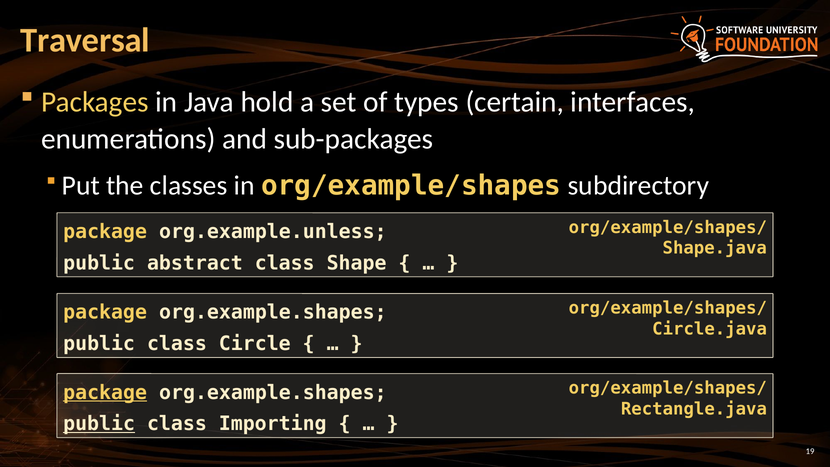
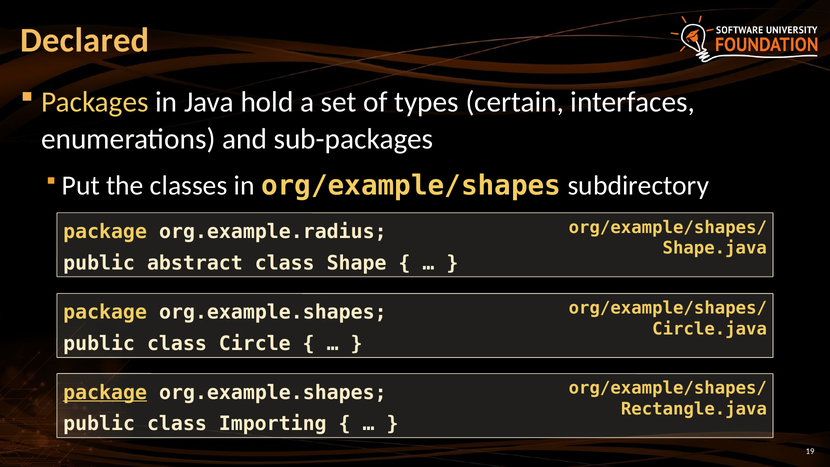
Traversal: Traversal -> Declared
org.example.unless: org.example.unless -> org.example.radius
public at (99, 424) underline: present -> none
